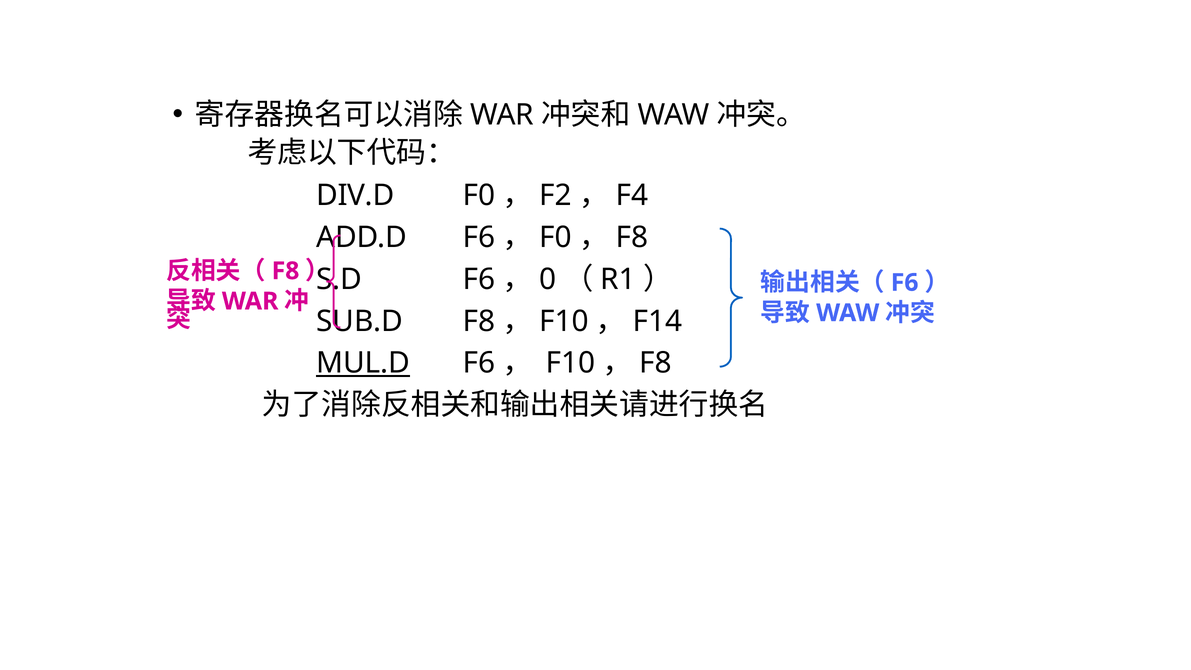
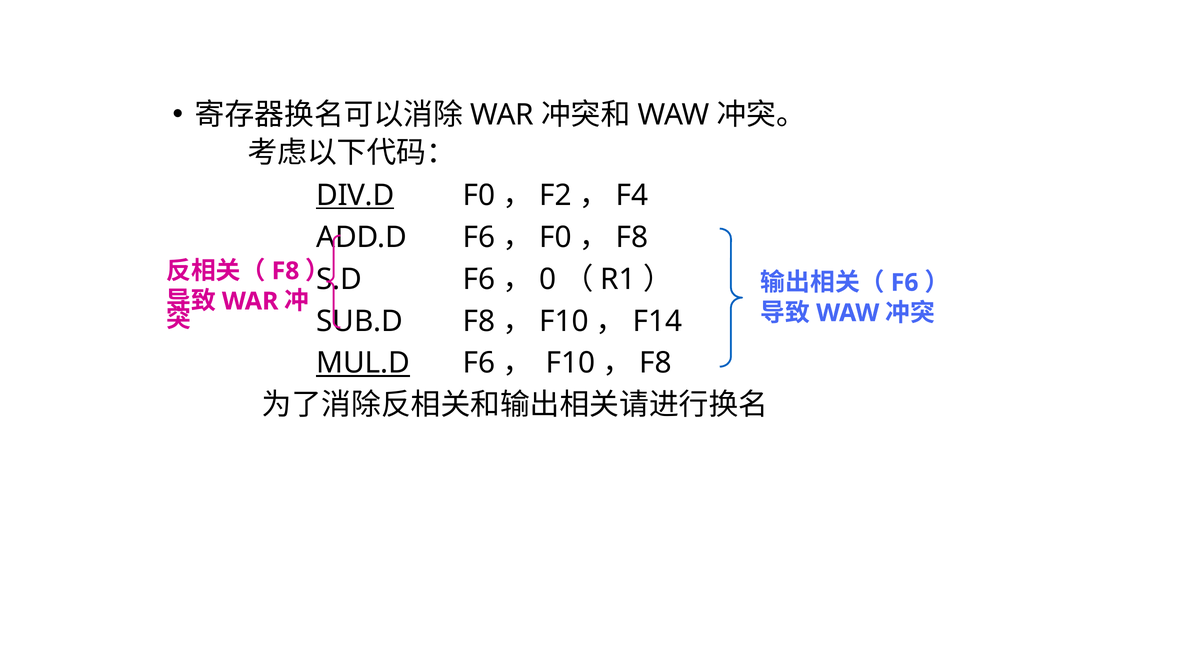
DIV.D underline: none -> present
